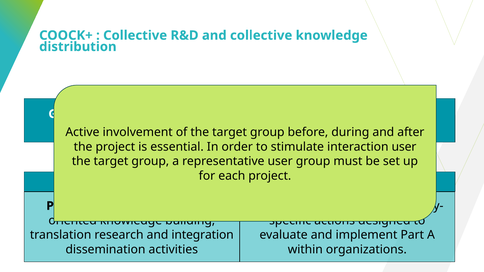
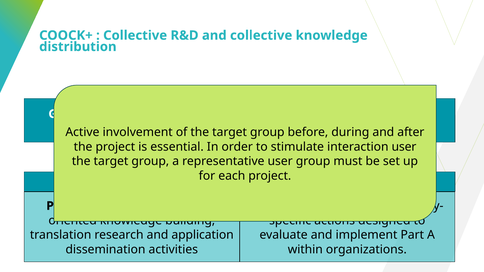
integration: integration -> application
